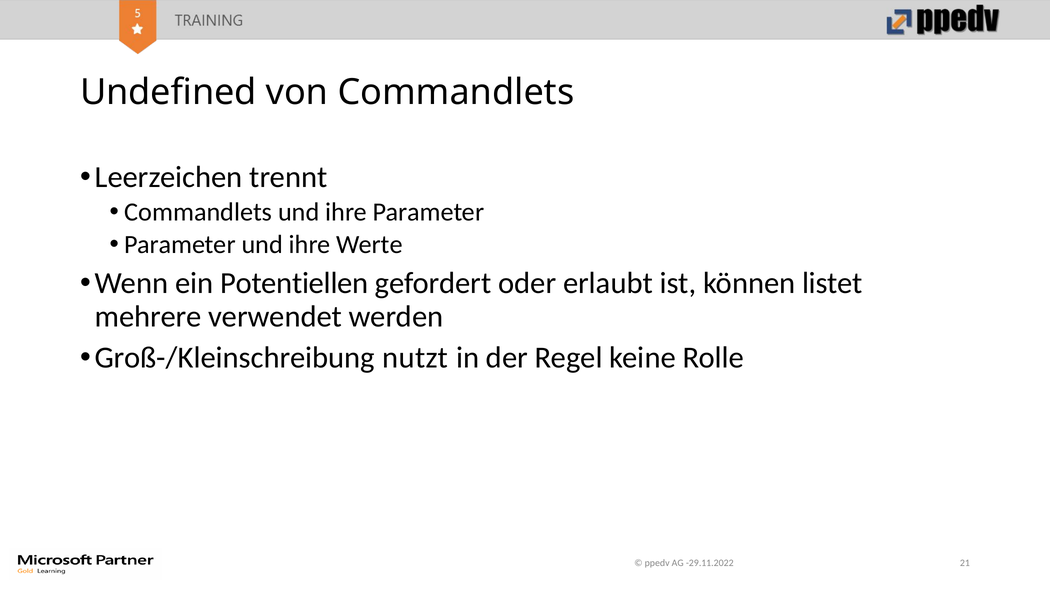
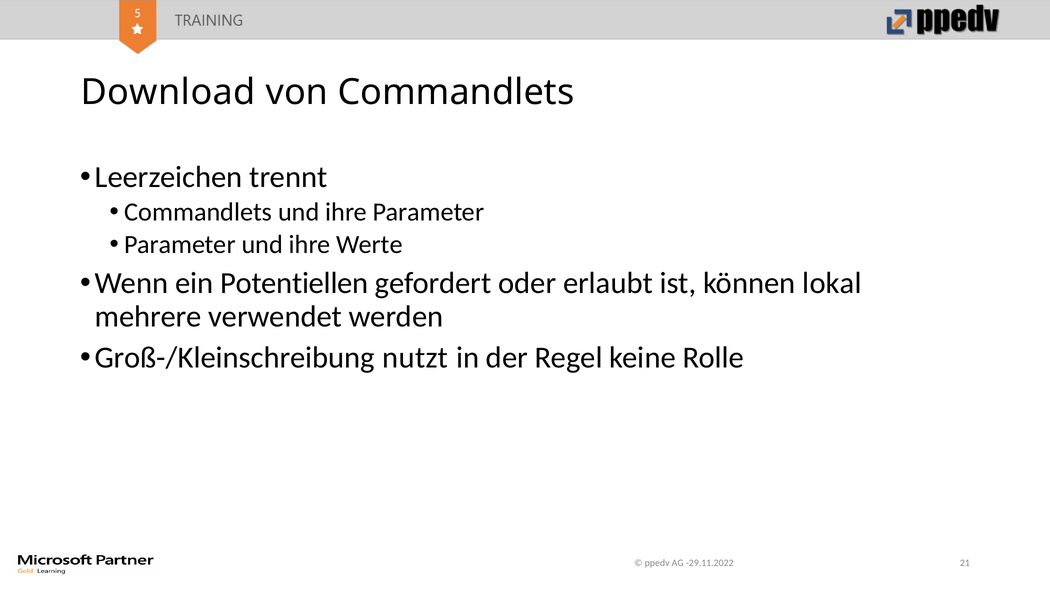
Undefined: Undefined -> Download
listet: listet -> lokal
